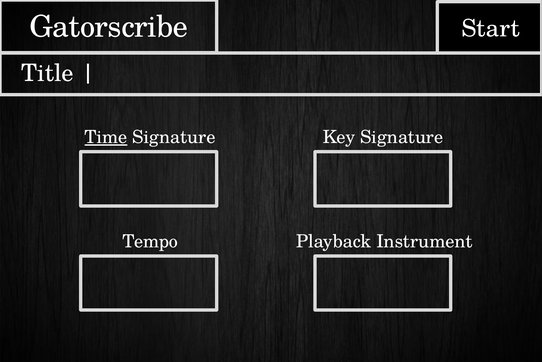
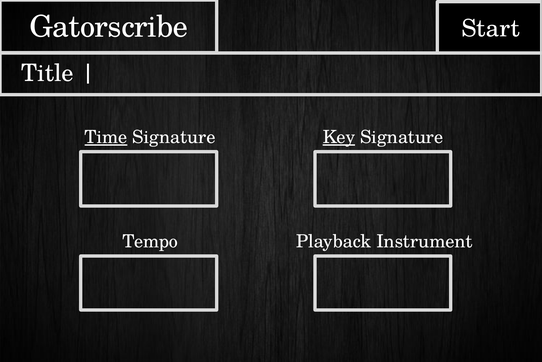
Key underline: none -> present
